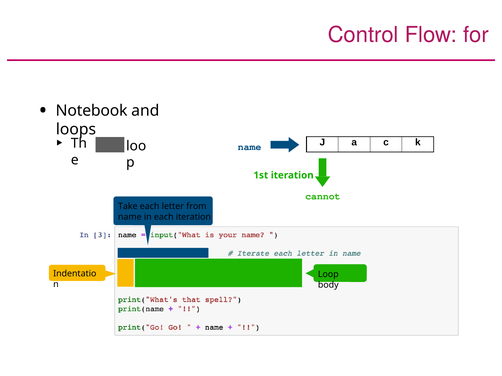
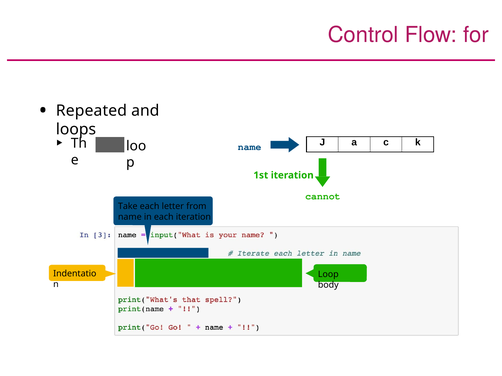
Notebook: Notebook -> Repeated
